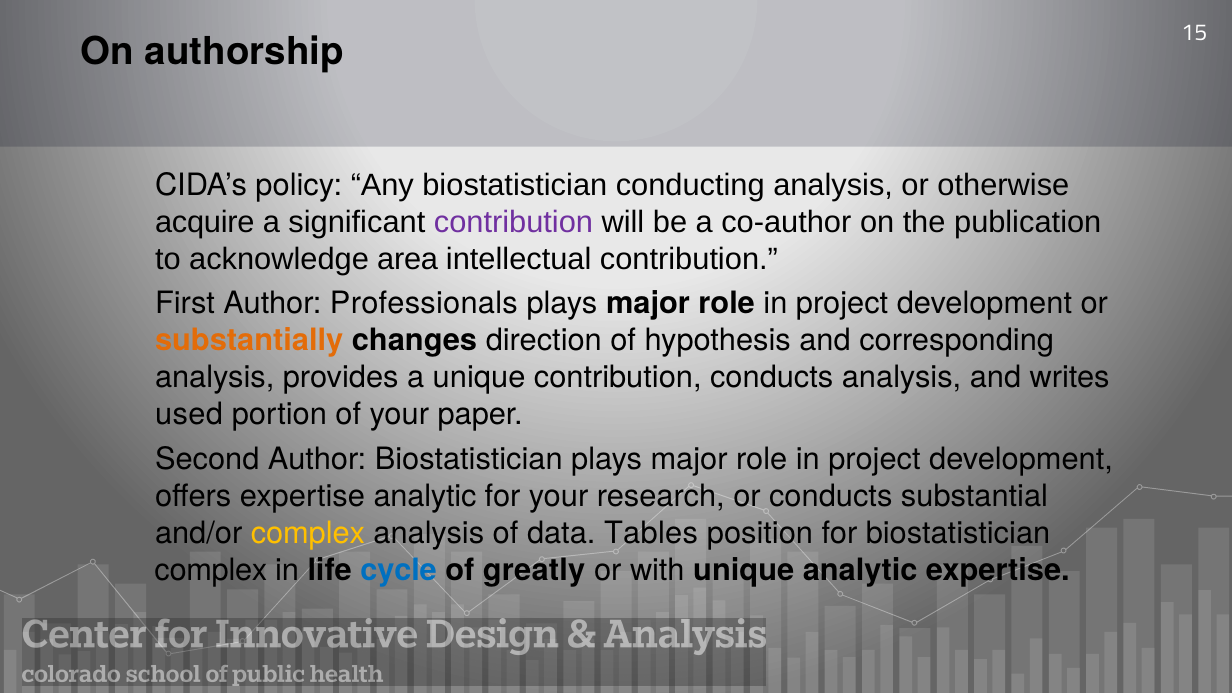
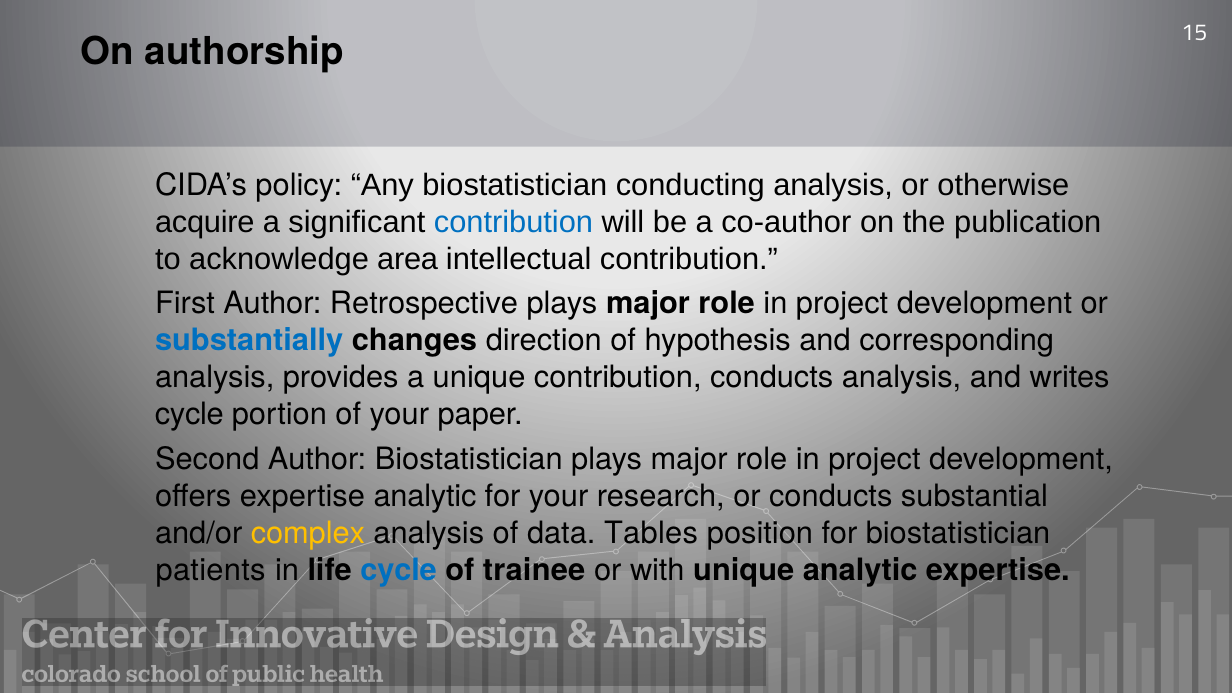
contribution at (514, 222) colour: purple -> blue
Professionals: Professionals -> Retrospective
substantially colour: orange -> blue
used at (189, 415): used -> cycle
complex at (211, 570): complex -> patients
greatly: greatly -> trainee
